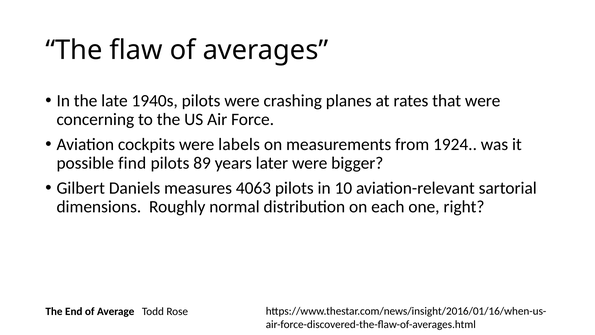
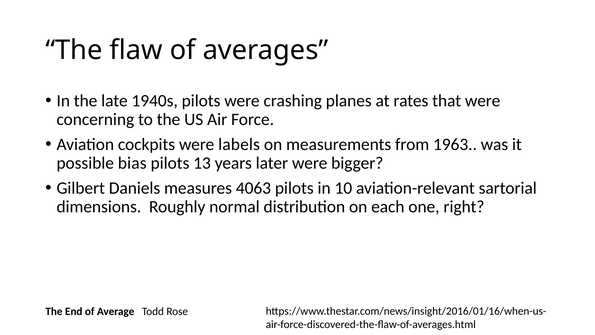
1924: 1924 -> 1963
find: find -> bias
89: 89 -> 13
